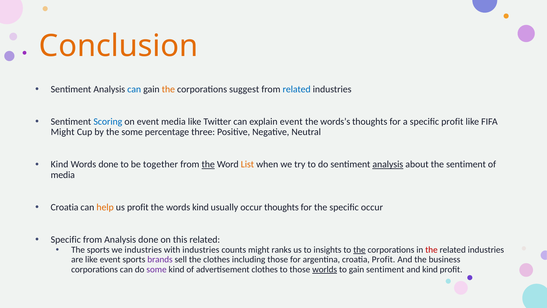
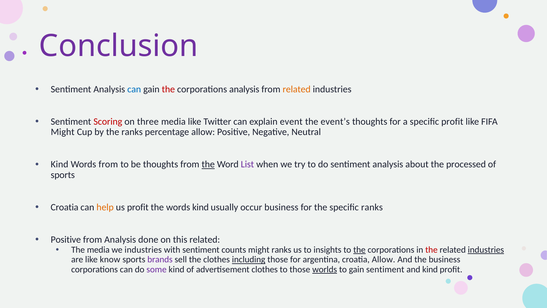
Conclusion colour: orange -> purple
the at (168, 89) colour: orange -> red
corporations suggest: suggest -> analysis
related at (297, 89) colour: blue -> orange
Scoring colour: blue -> red
on event: event -> three
words’s: words’s -> event’s
the some: some -> ranks
percentage three: three -> allow
Words done: done -> from
be together: together -> thoughts
List colour: orange -> purple
analysis at (388, 164) underline: present -> none
the sentiment: sentiment -> processed
media at (63, 175): media -> sports
occur thoughts: thoughts -> business
specific occur: occur -> ranks
Specific at (66, 239): Specific -> Positive
The sports: sports -> media
with industries: industries -> sentiment
industries at (486, 250) underline: none -> present
like event: event -> know
including underline: none -> present
croatia Profit: Profit -> Allow
